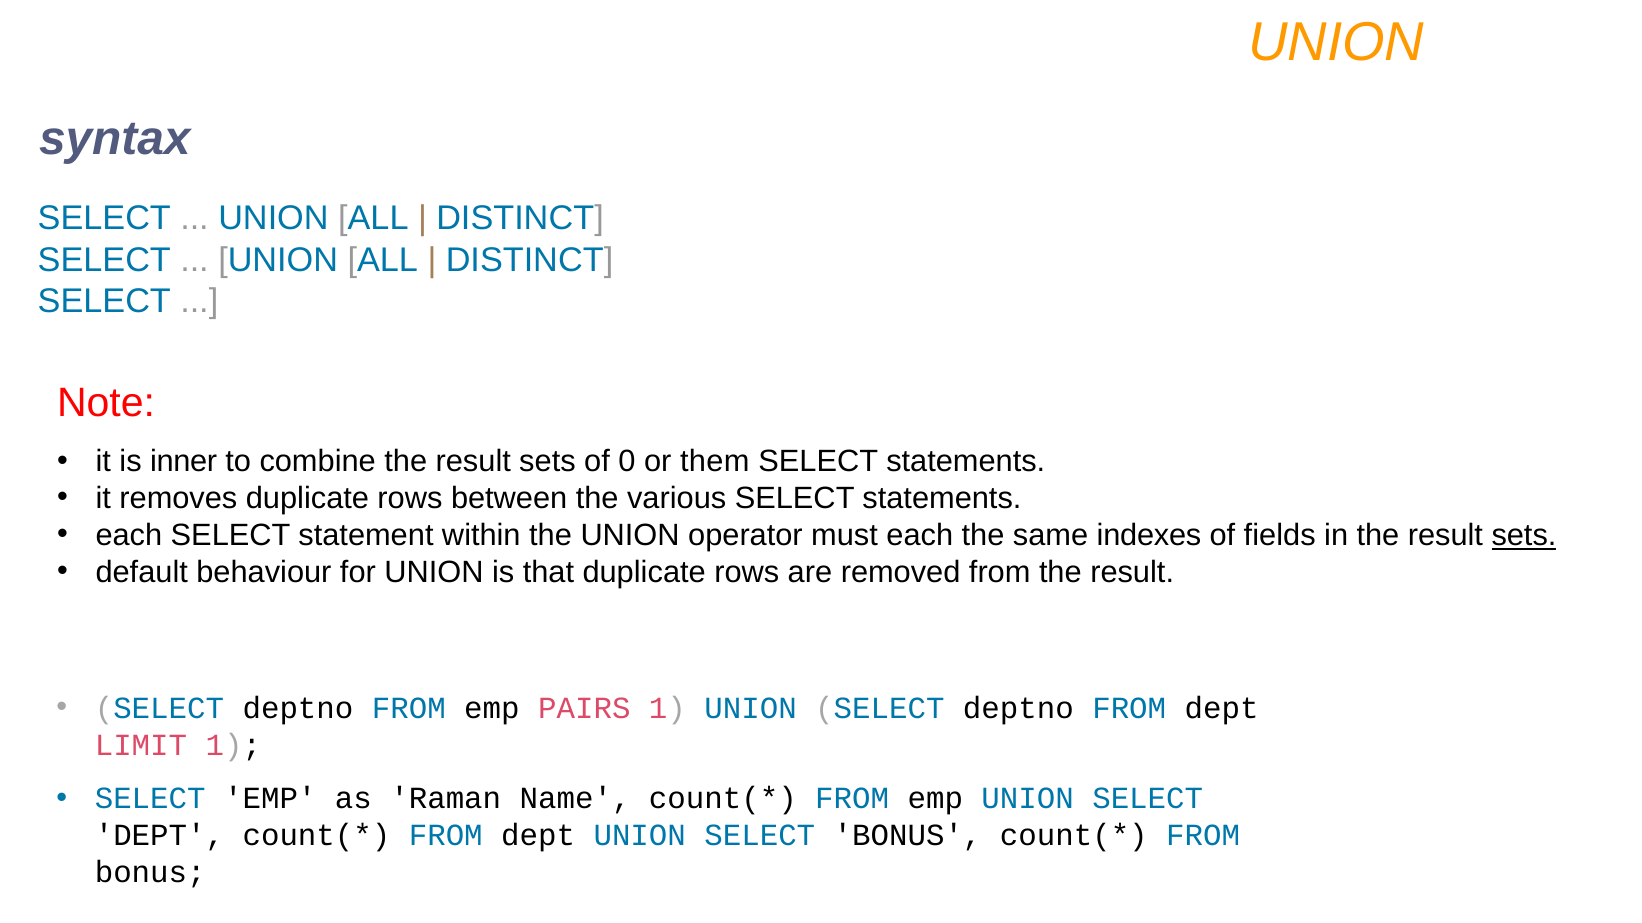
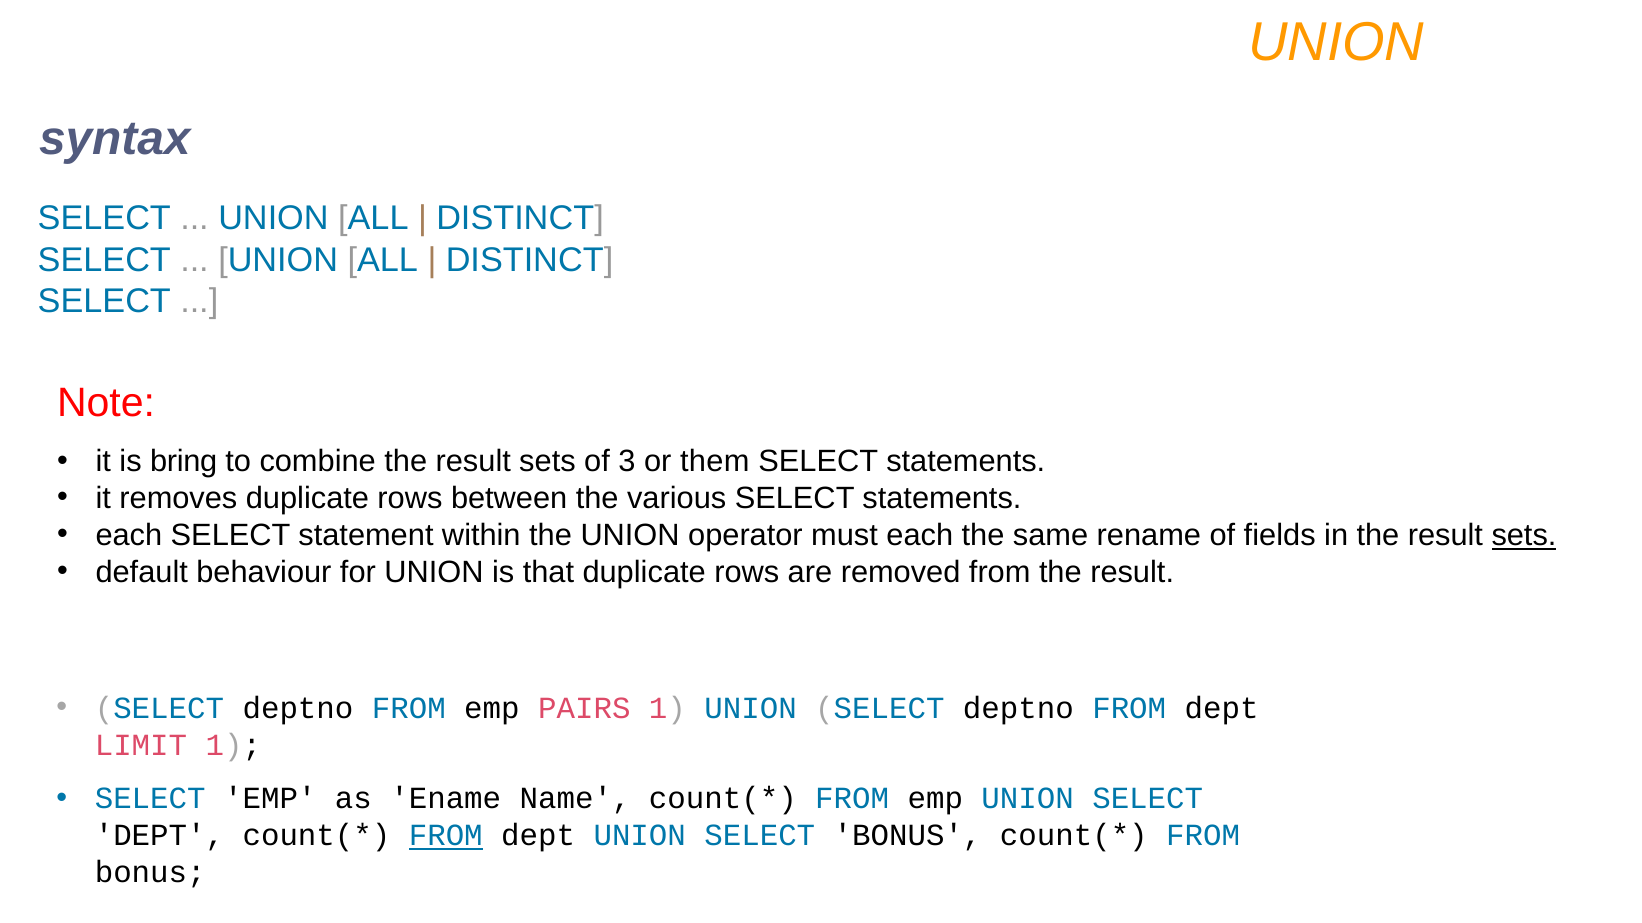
inner: inner -> bring
0: 0 -> 3
indexes: indexes -> rename
Raman: Raman -> Ename
FROM at (446, 836) underline: none -> present
